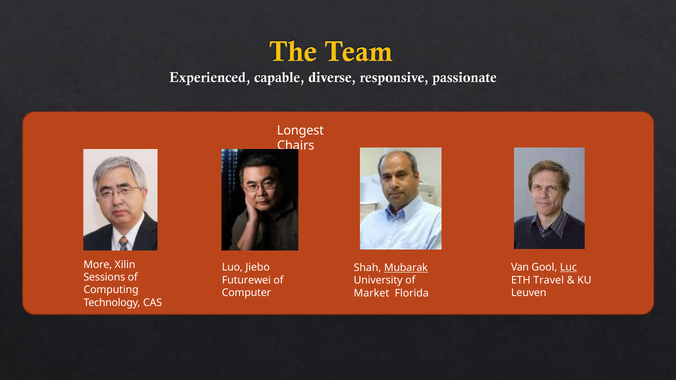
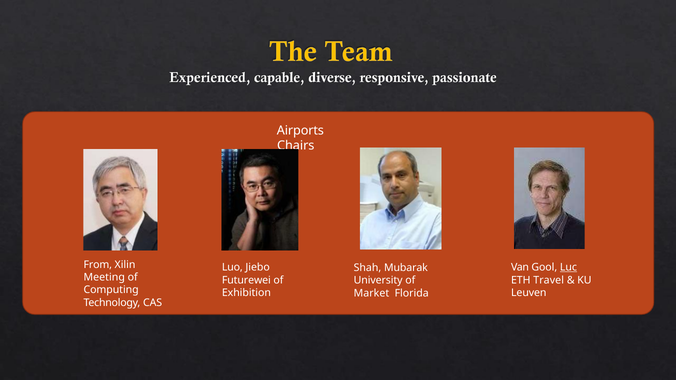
Longest: Longest -> Airports
More: More -> From
Mubarak underline: present -> none
Sessions: Sessions -> Meeting
Computer: Computer -> Exhibition
